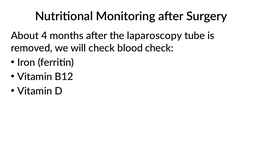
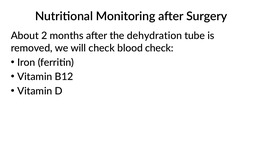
4: 4 -> 2
laparoscopy: laparoscopy -> dehydration
